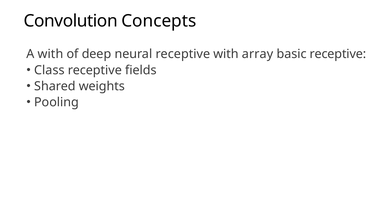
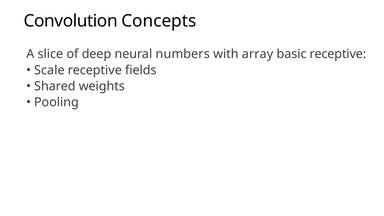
A with: with -> slice
neural receptive: receptive -> numbers
Class: Class -> Scale
